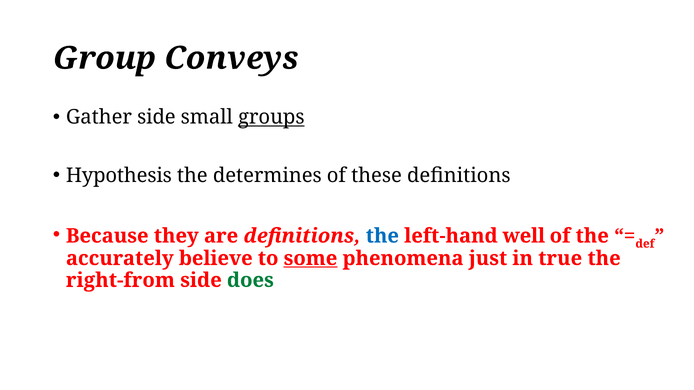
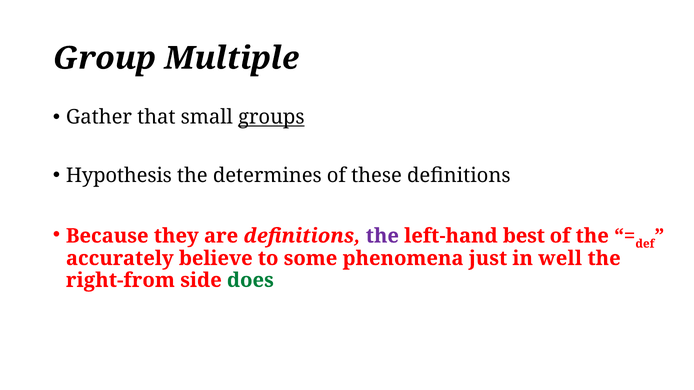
Conveys: Conveys -> Multiple
Gather side: side -> that
the at (382, 236) colour: blue -> purple
well: well -> best
some underline: present -> none
true: true -> well
